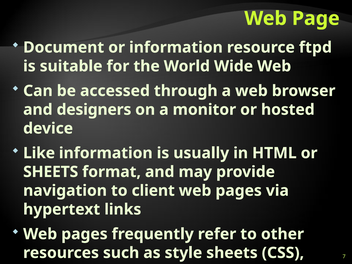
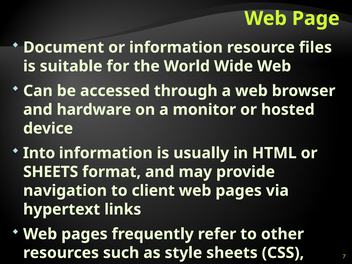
ftpd: ftpd -> files
designers: designers -> hardware
Like at (39, 153): Like -> Into
